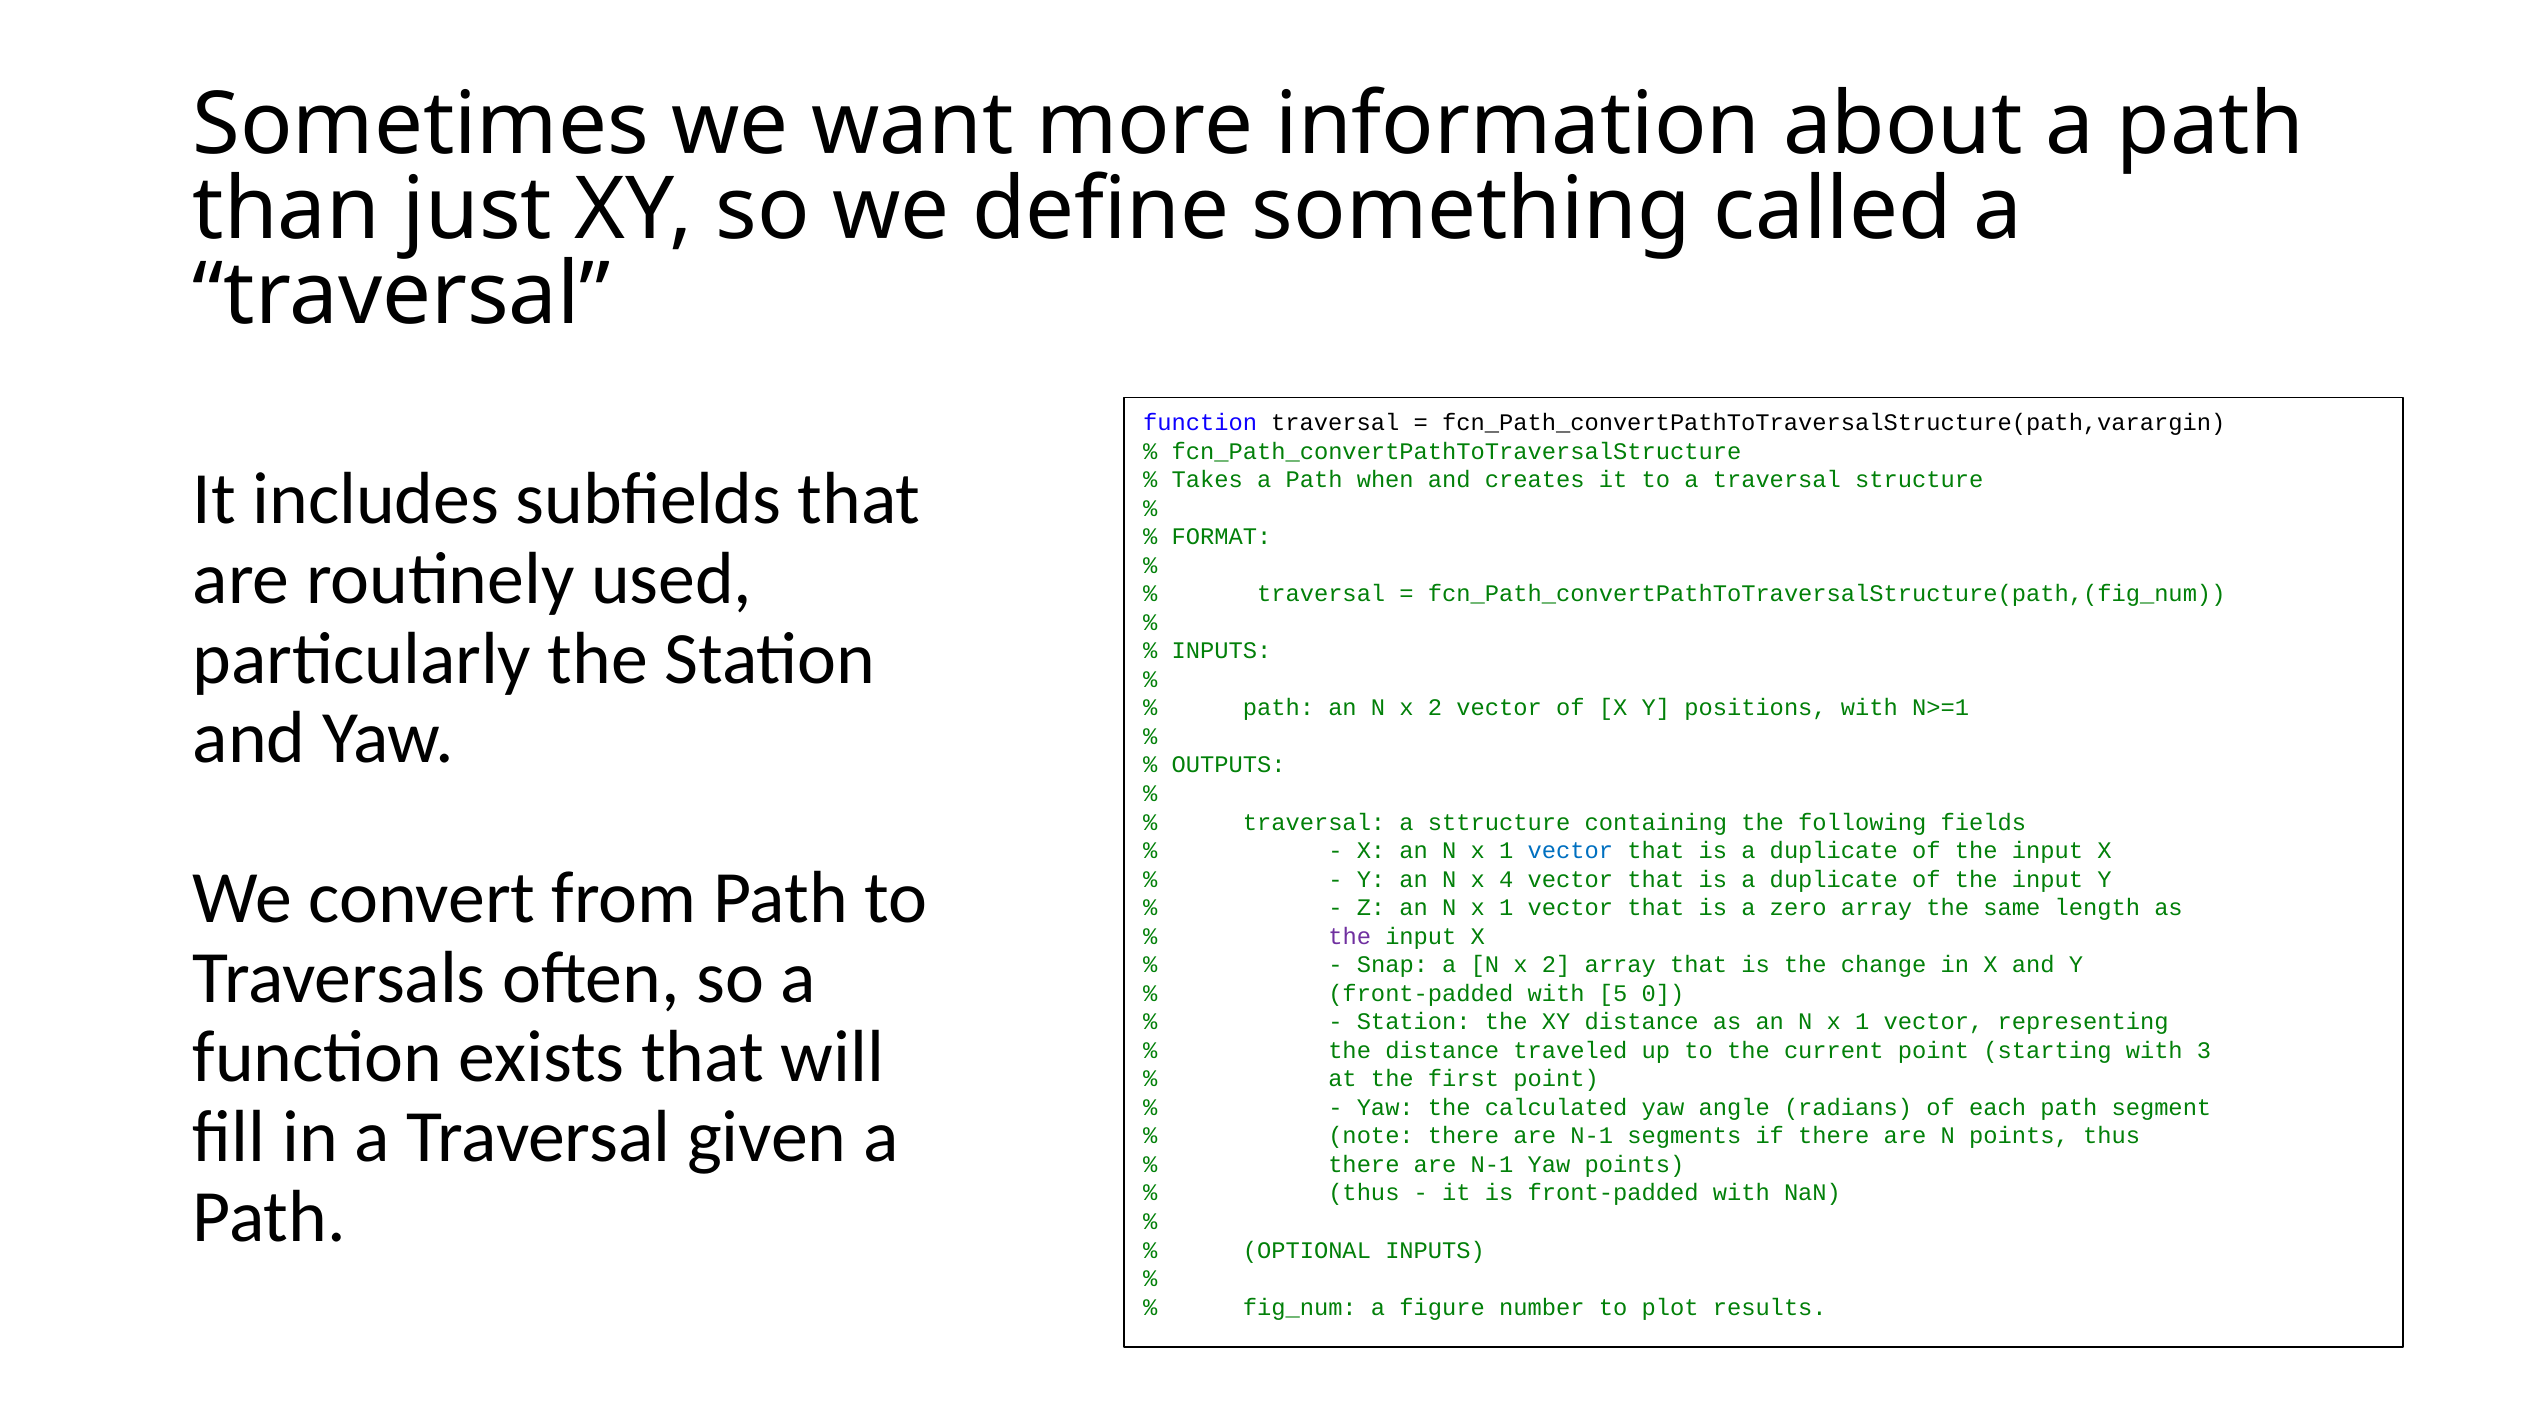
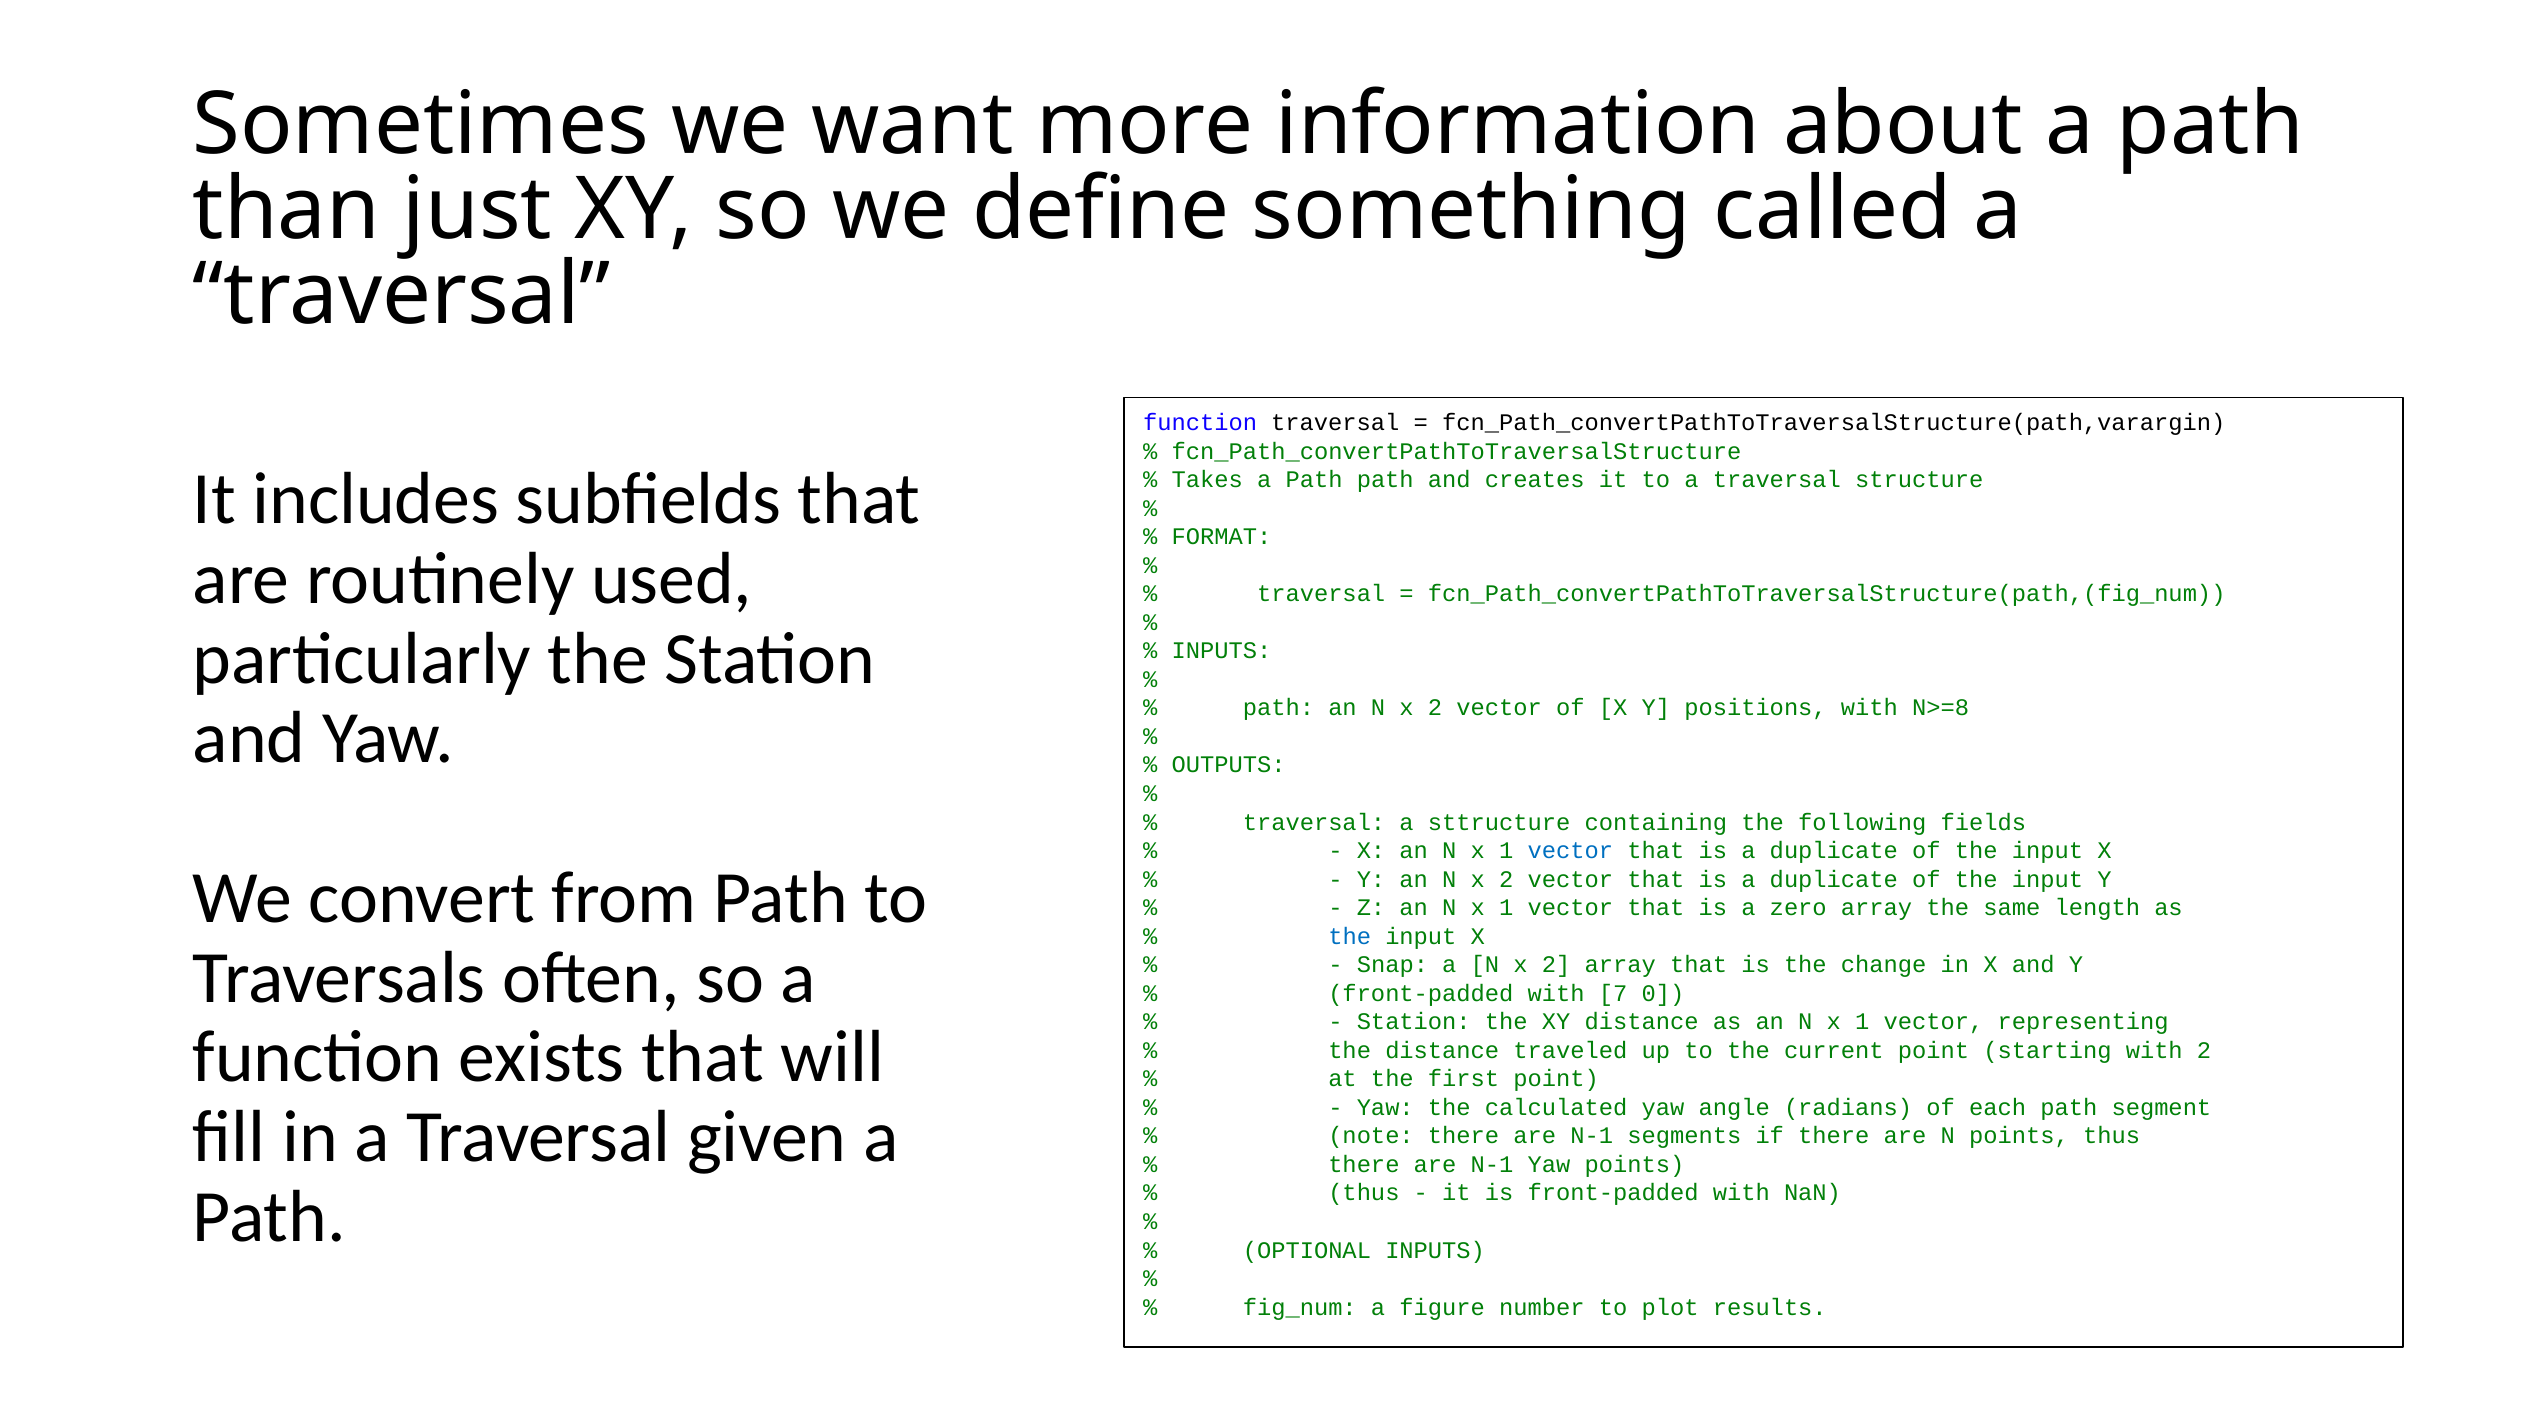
Path when: when -> path
N>=1: N>=1 -> N>=8
4 at (1506, 879): 4 -> 2
the at (1350, 936) colour: purple -> blue
5: 5 -> 7
with 3: 3 -> 2
